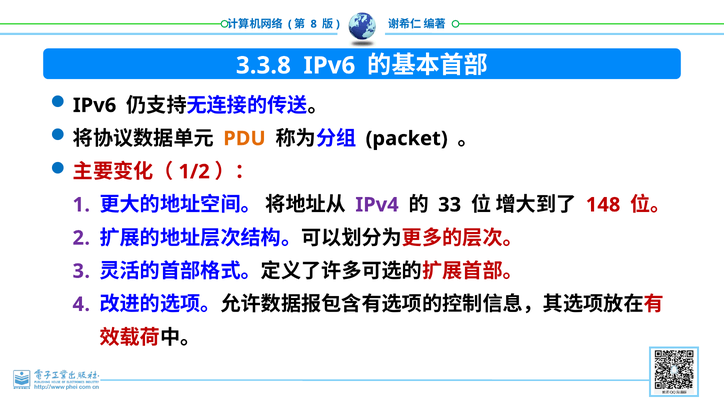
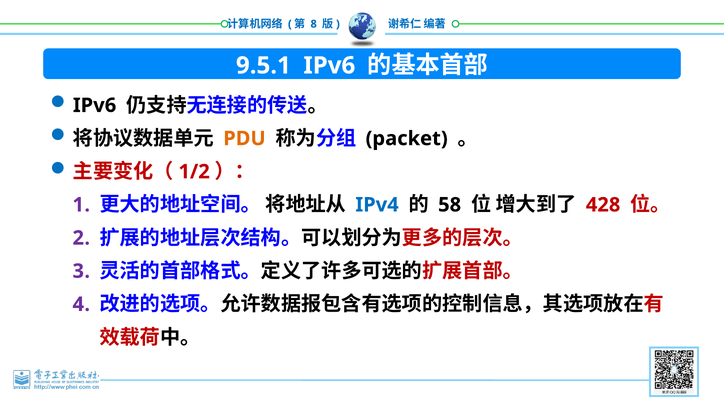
3.3.8: 3.3.8 -> 9.5.1
IPv4 colour: purple -> blue
33: 33 -> 58
148: 148 -> 428
